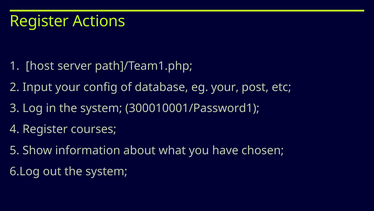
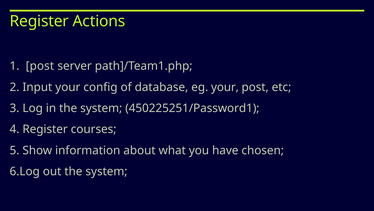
host at (40, 66): host -> post
300010001/Password1: 300010001/Password1 -> 450225251/Password1
